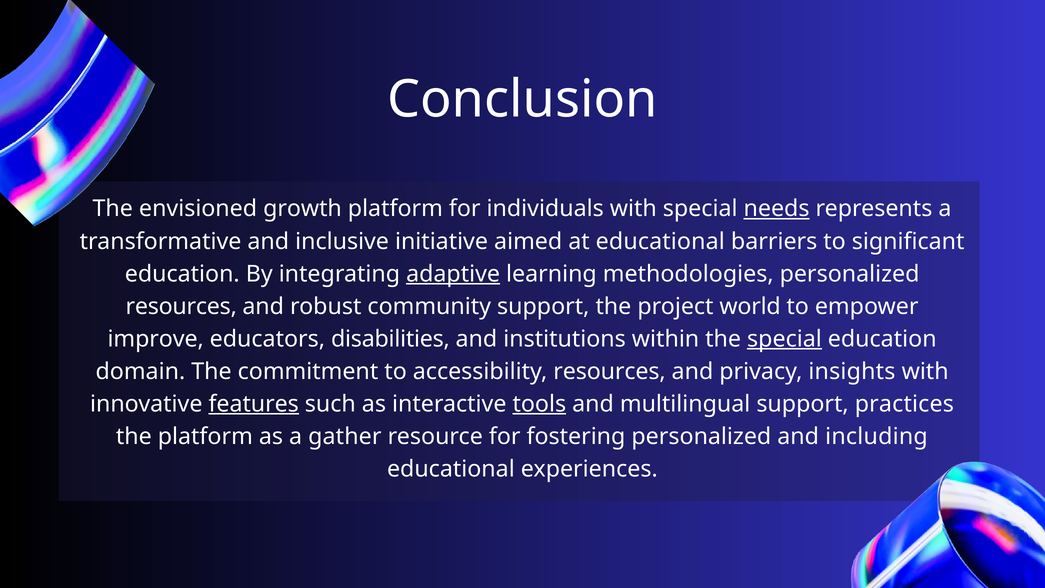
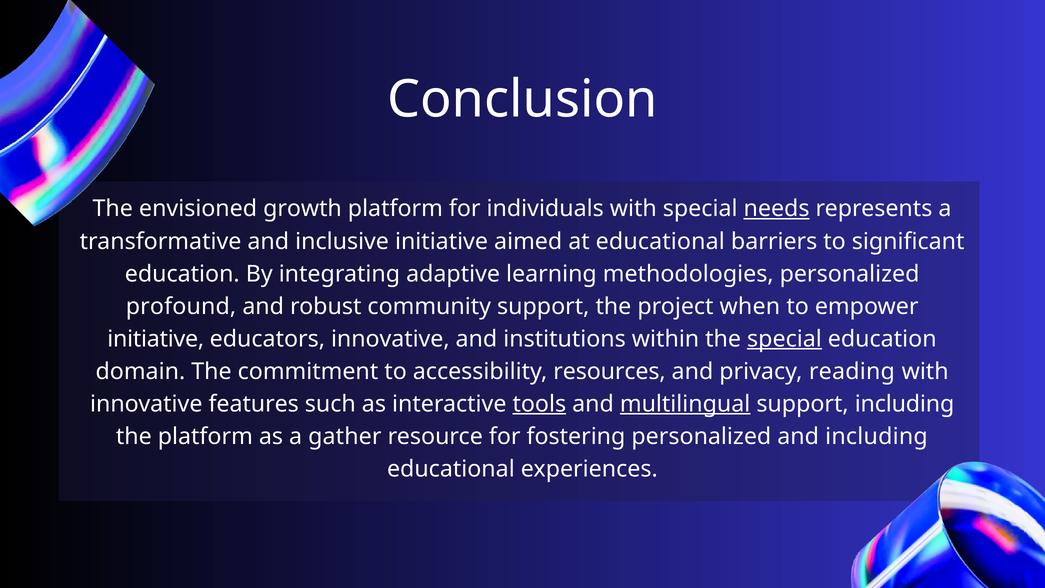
adaptive underline: present -> none
resources at (181, 306): resources -> profound
world: world -> when
improve at (156, 339): improve -> initiative
educators disabilities: disabilities -> innovative
insights: insights -> reading
features underline: present -> none
multilingual underline: none -> present
support practices: practices -> including
